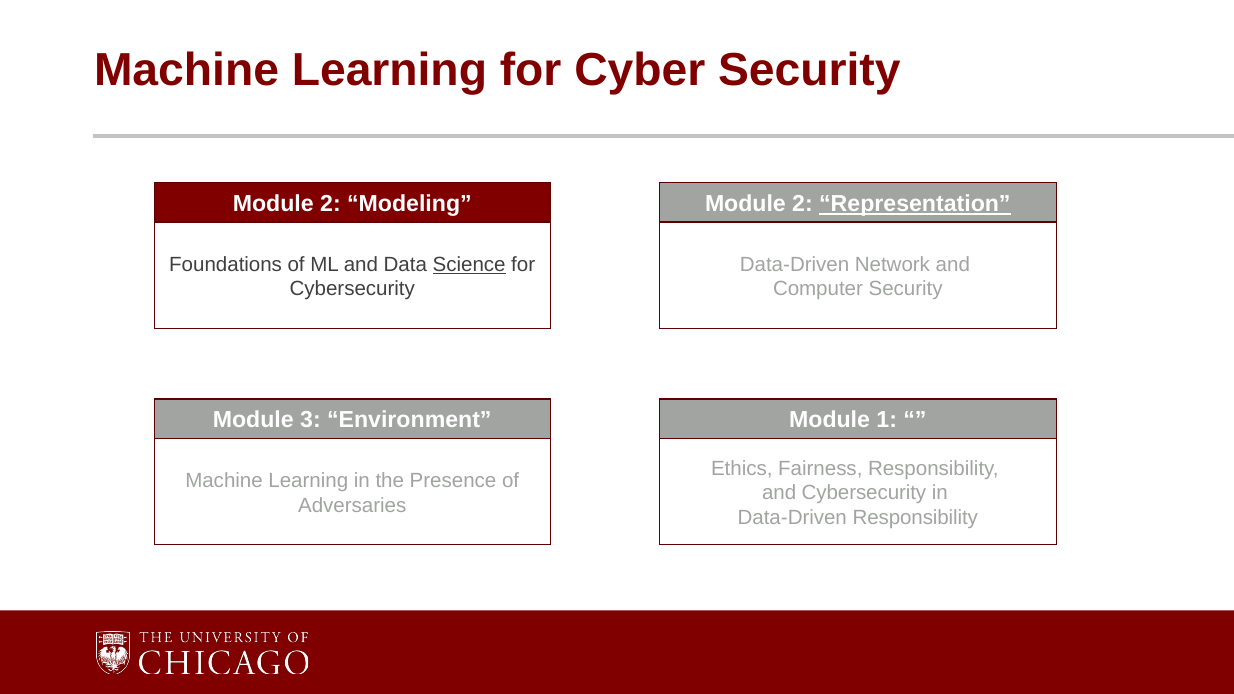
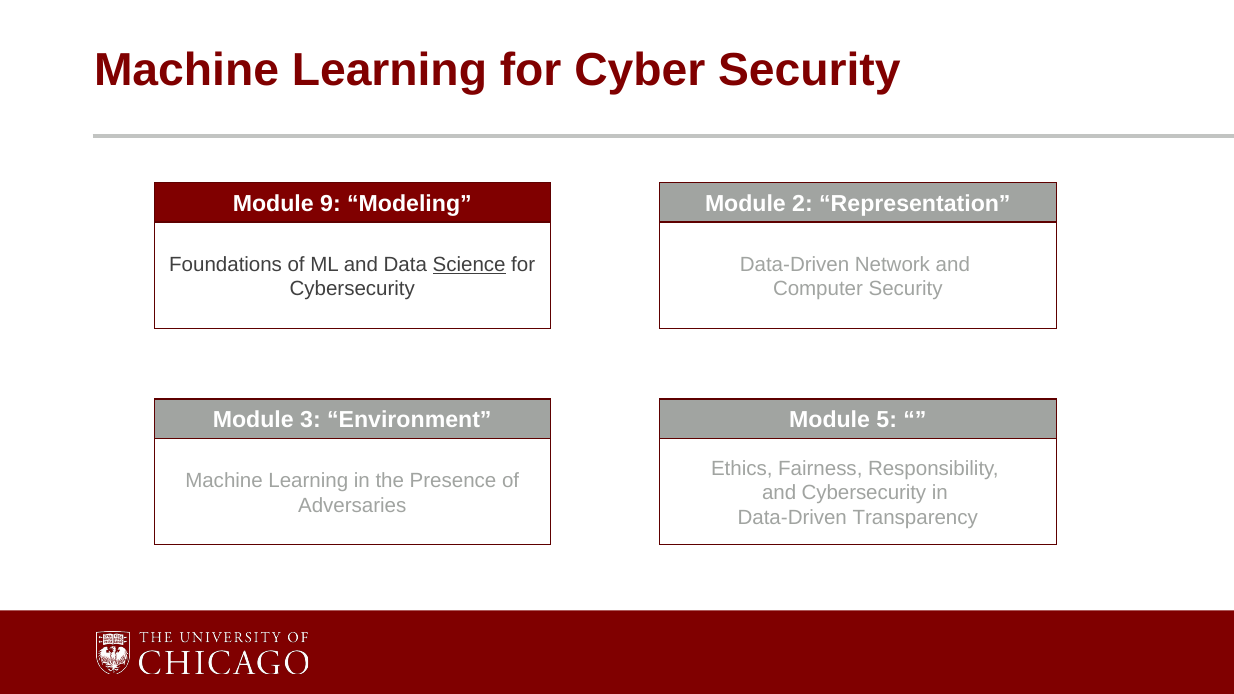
2 at (330, 204): 2 -> 9
Representation underline: present -> none
1: 1 -> 5
Data-Driven Responsibility: Responsibility -> Transparency
